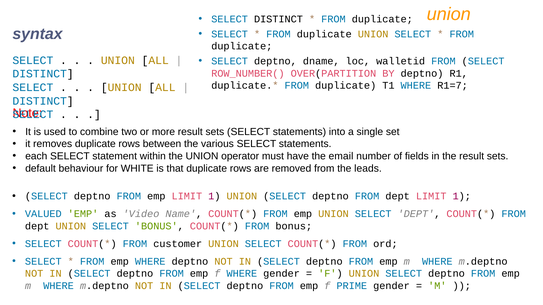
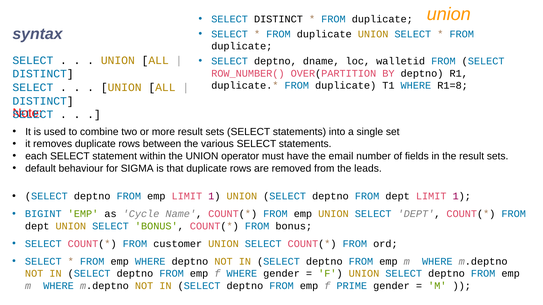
R1=7: R1=7 -> R1=8
WHITE: WHITE -> SIGMA
VALUED: VALUED -> BIGINT
Video: Video -> Cycle
